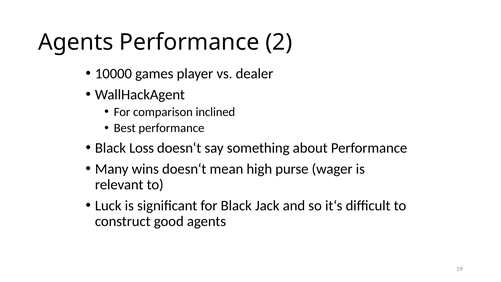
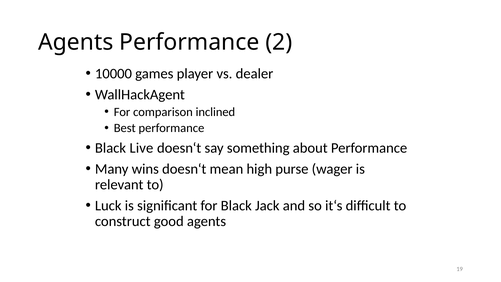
Loss: Loss -> Live
